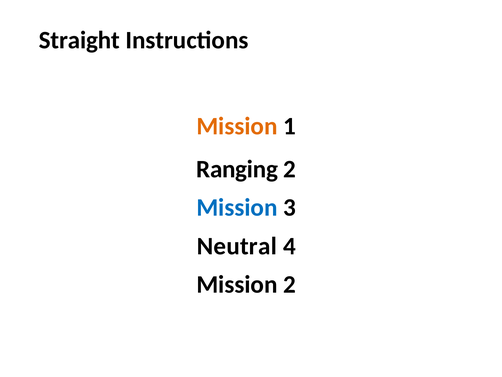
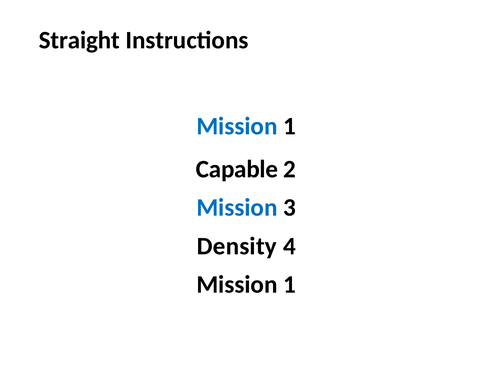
Mission at (237, 126) colour: orange -> blue
Ranging: Ranging -> Capable
Neutral: Neutral -> Density
2 at (290, 284): 2 -> 1
